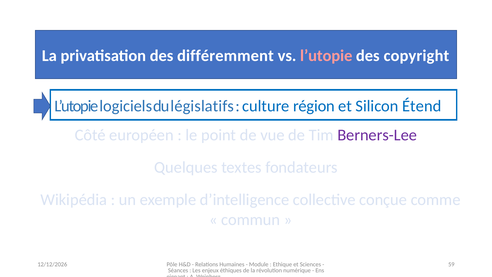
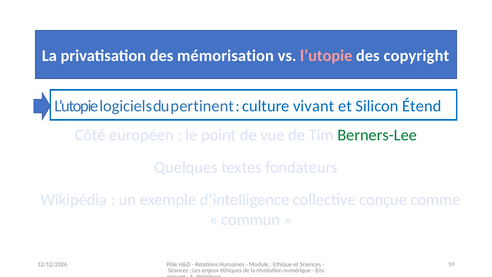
différemment: différemment -> mémorisation
législatifs: législatifs -> pertinent
région: région -> vivant
Berners-Lee colour: purple -> green
